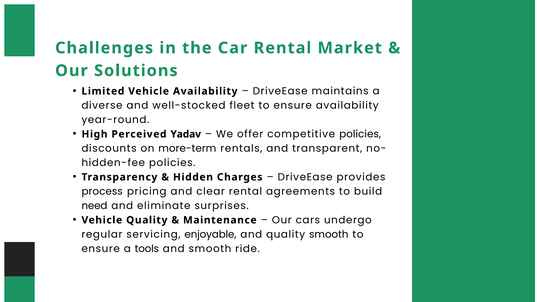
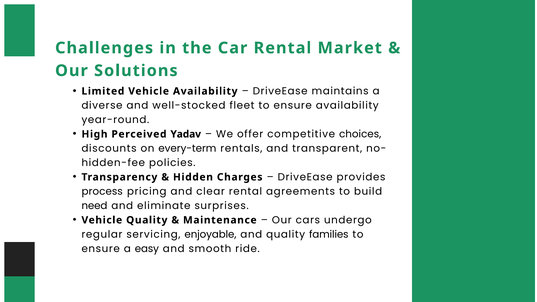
competitive policies: policies -> choices
more-term: more-term -> every-term
quality smooth: smooth -> families
tools: tools -> easy
